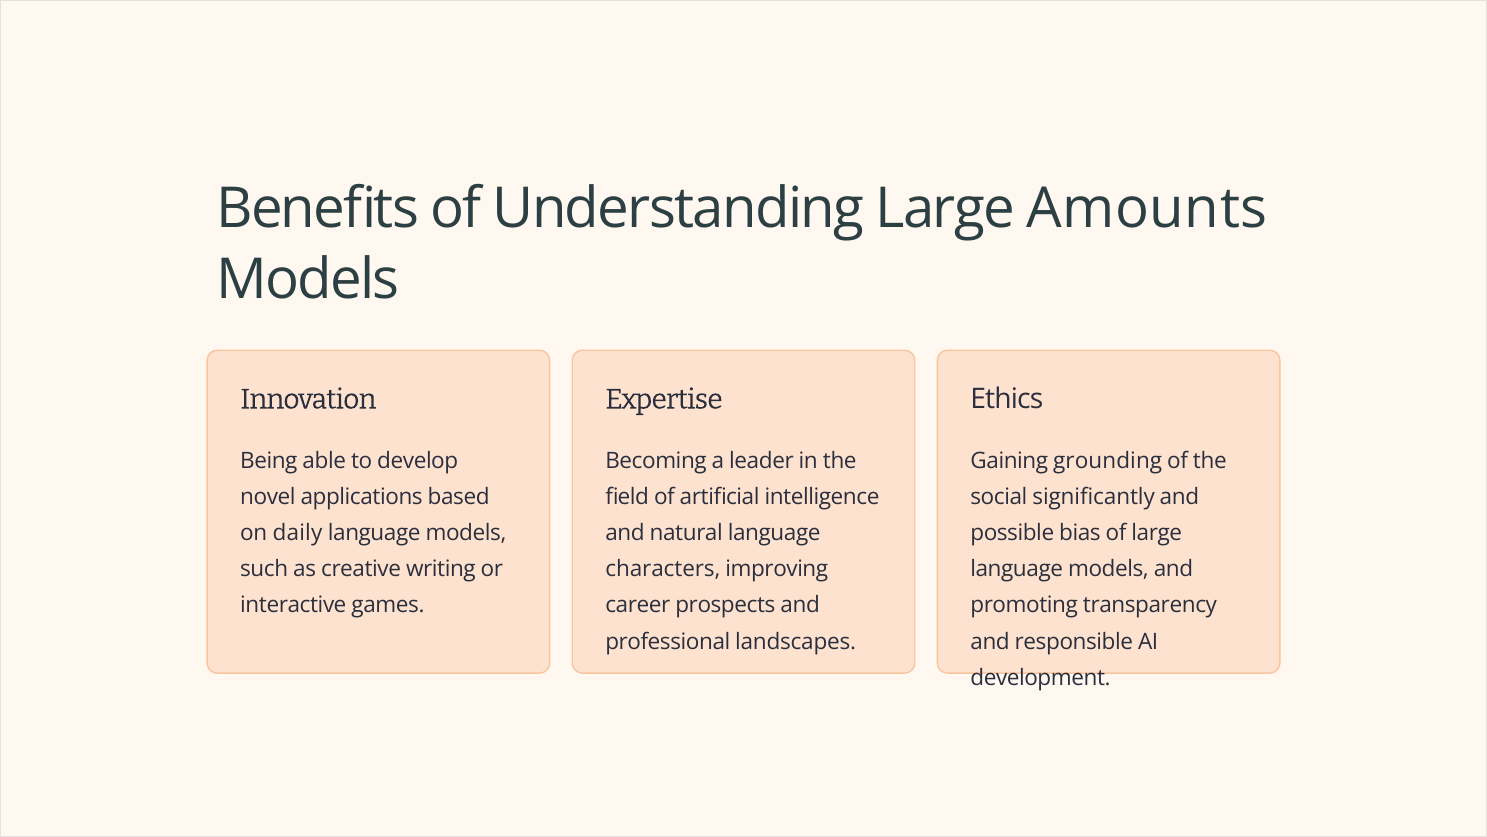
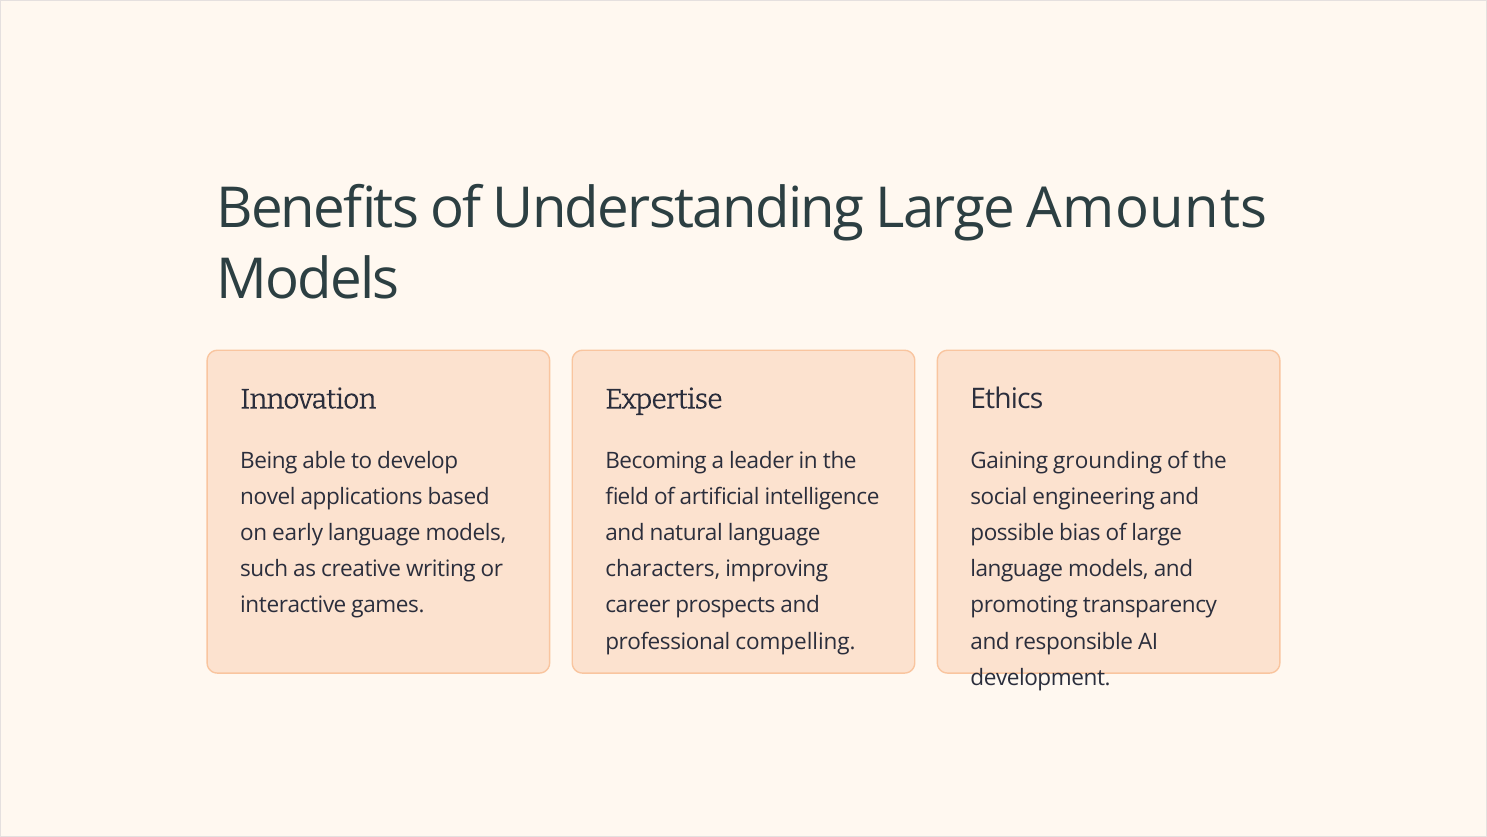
significantly: significantly -> engineering
daily: daily -> early
landscapes: landscapes -> compelling
